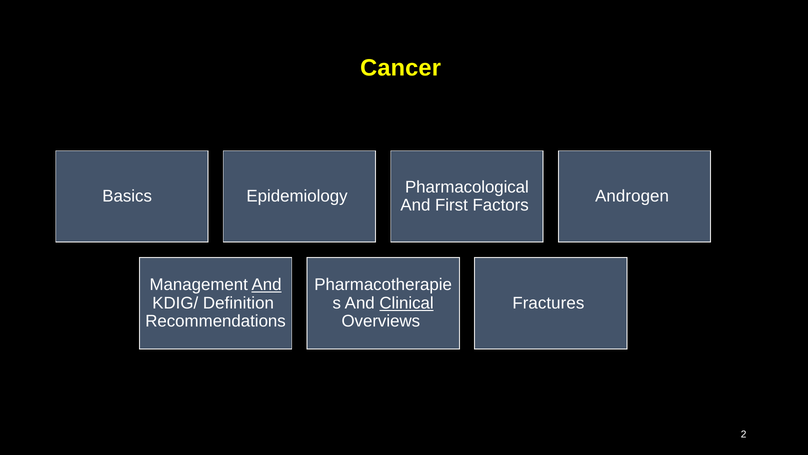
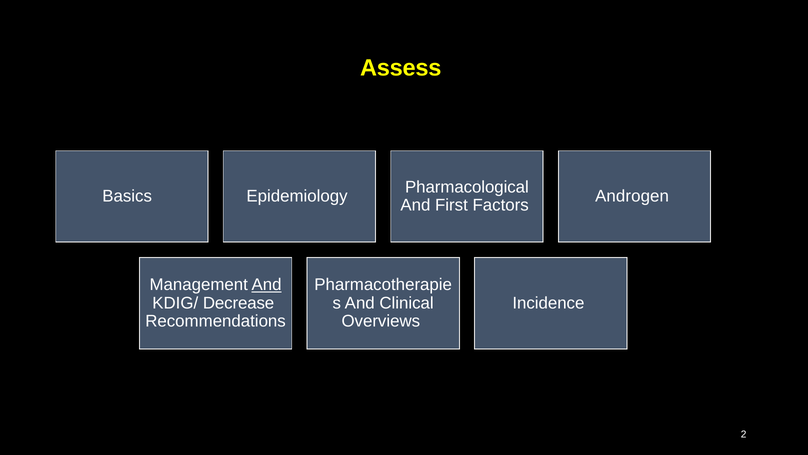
Cancer: Cancer -> Assess
Definition: Definition -> Decrease
Clinical underline: present -> none
Fractures: Fractures -> Incidence
